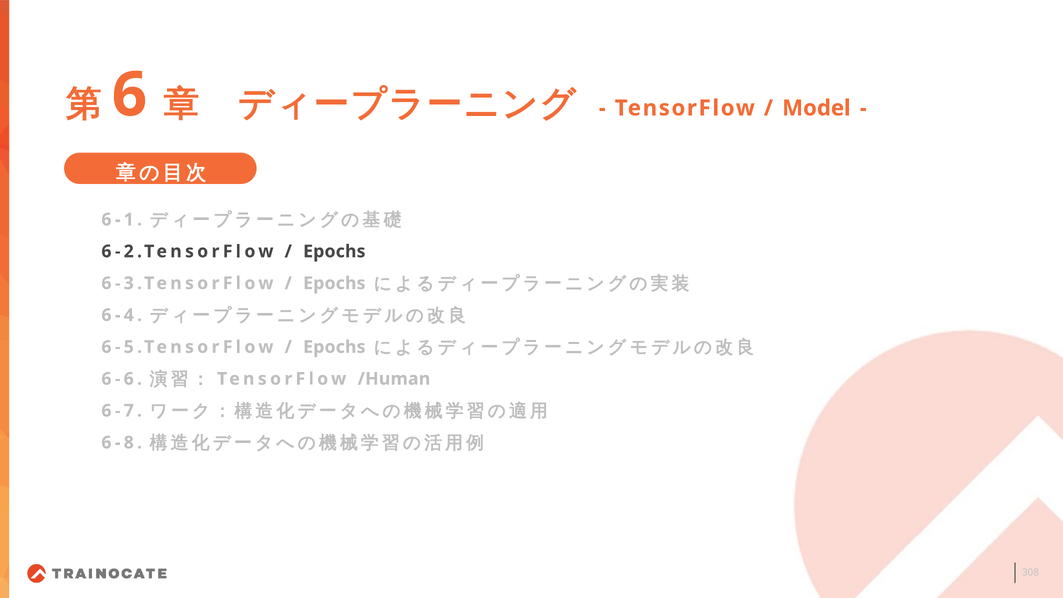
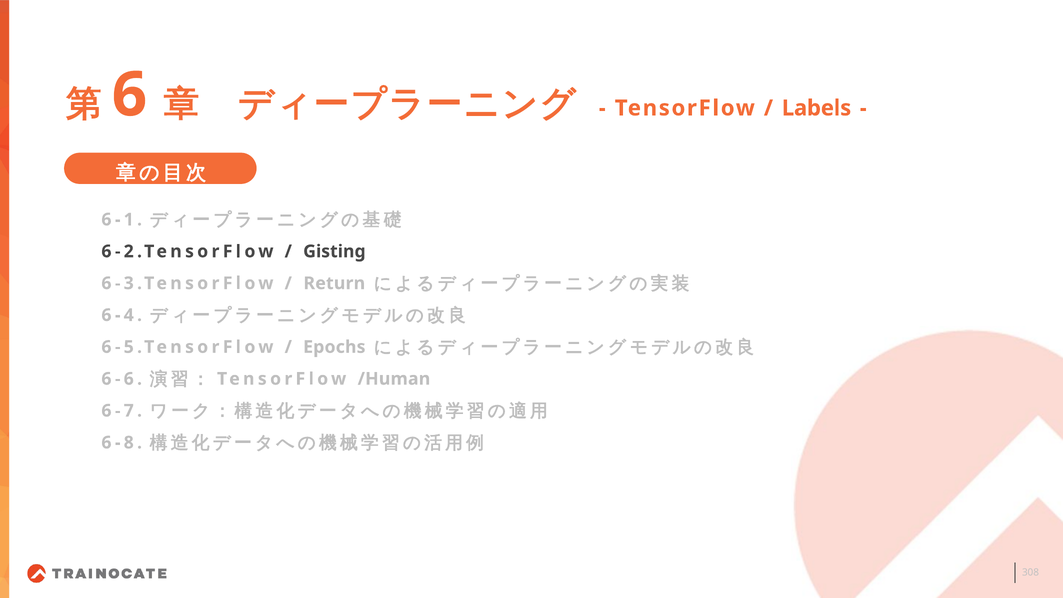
Model: Model -> Labels
Epochs at (334, 251): Epochs -> Gisting
Epochs at (334, 283): Epochs -> Return
